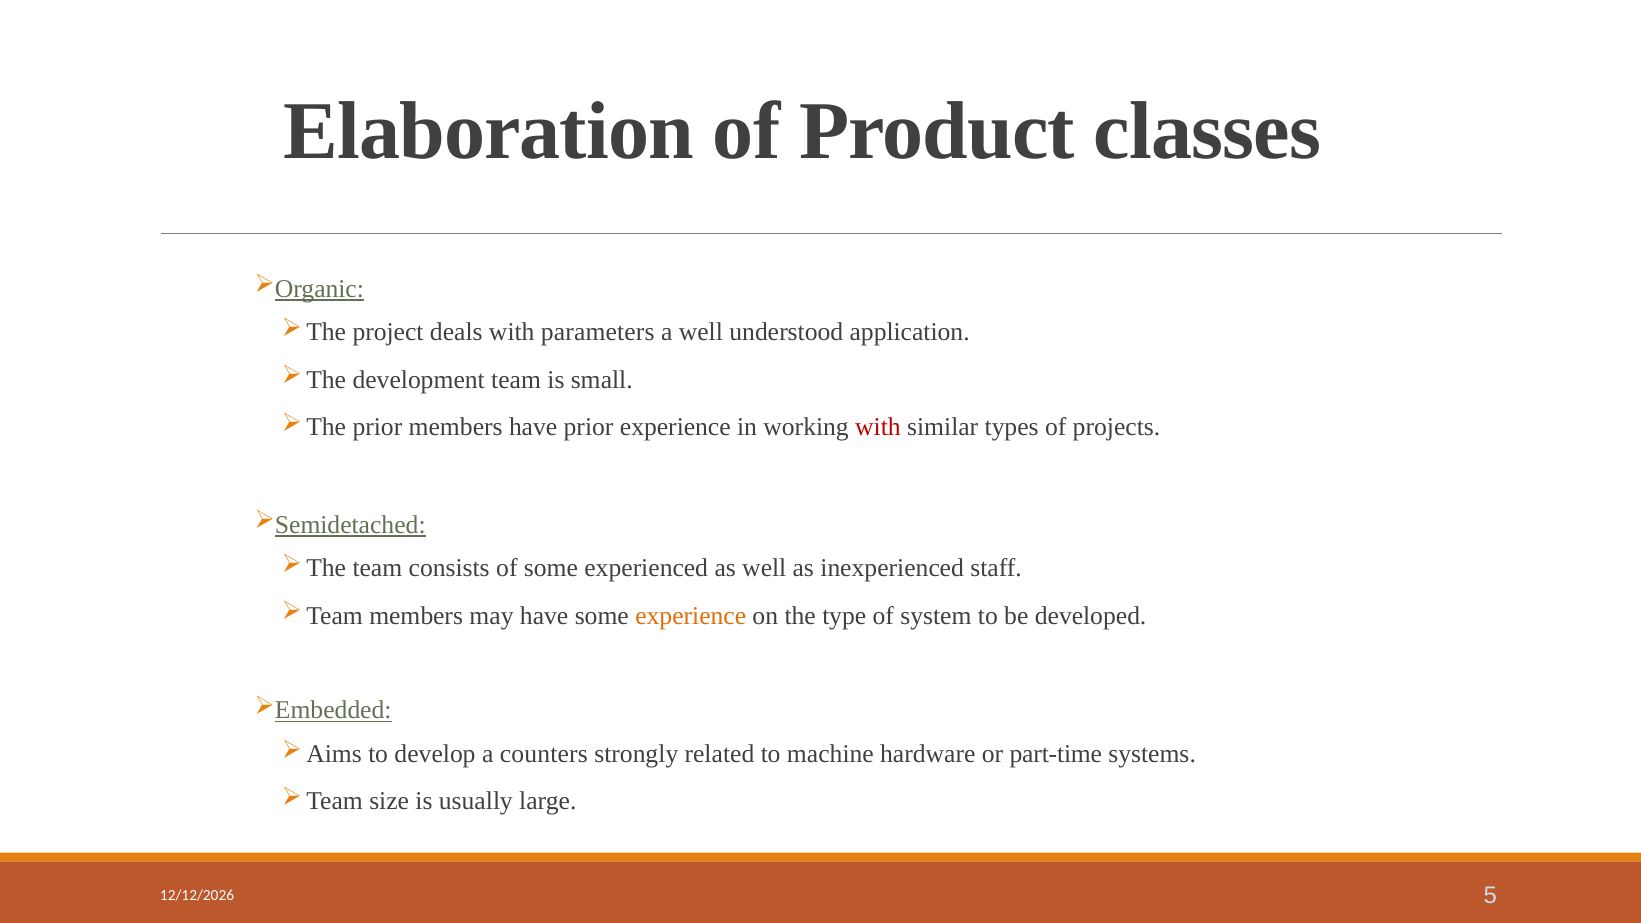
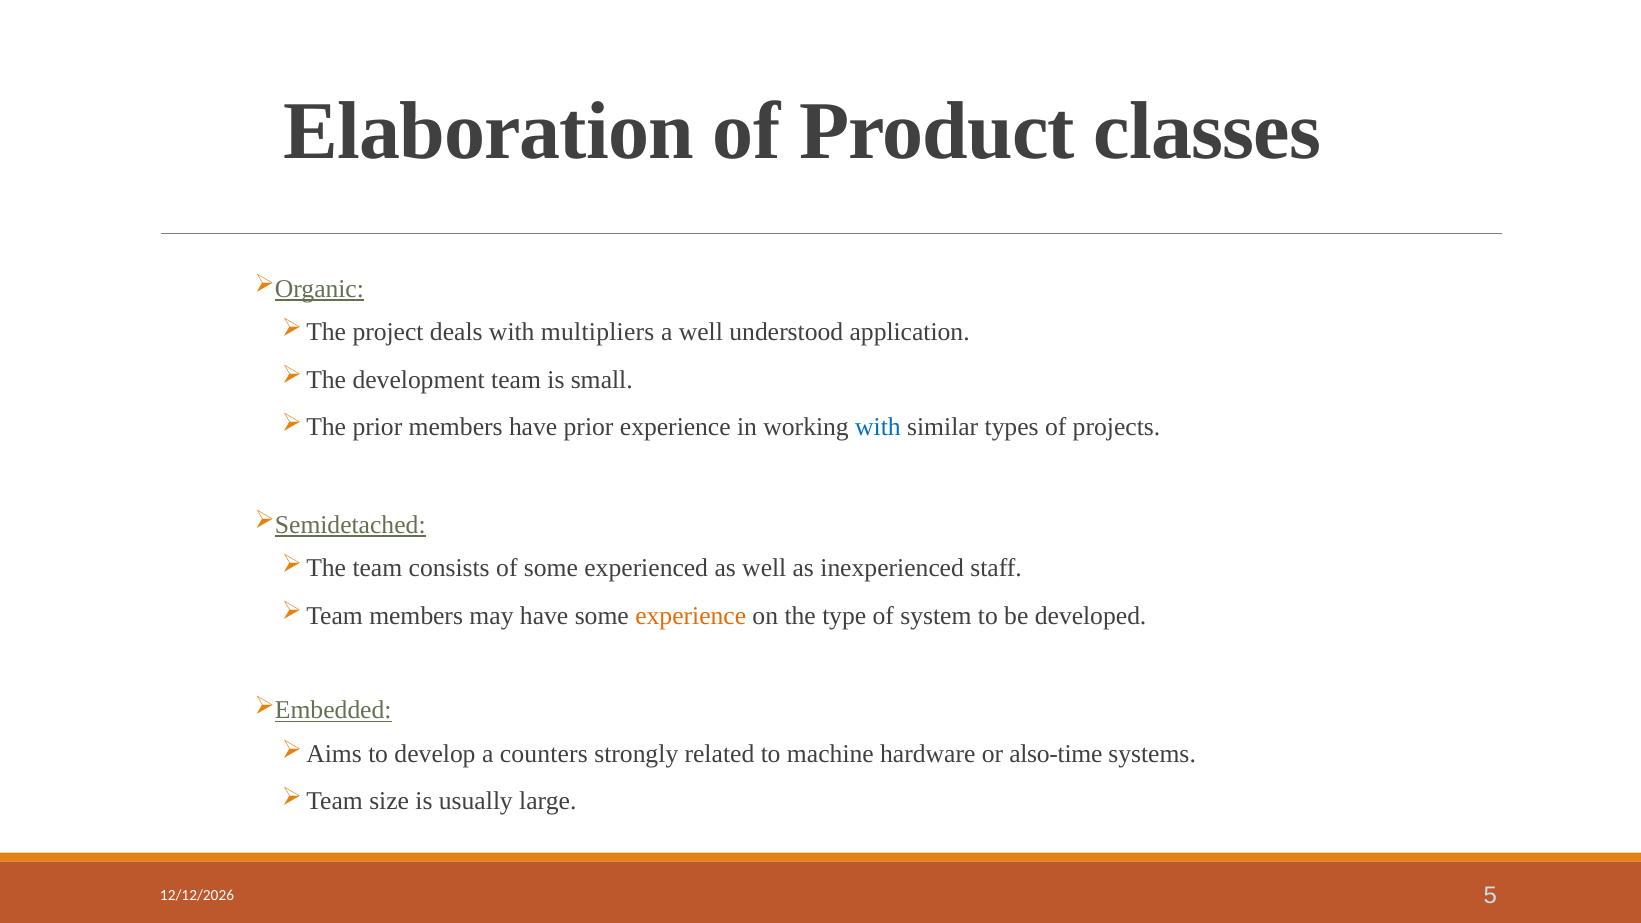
parameters: parameters -> multipliers
with at (878, 427) colour: red -> blue
part-time: part-time -> also-time
